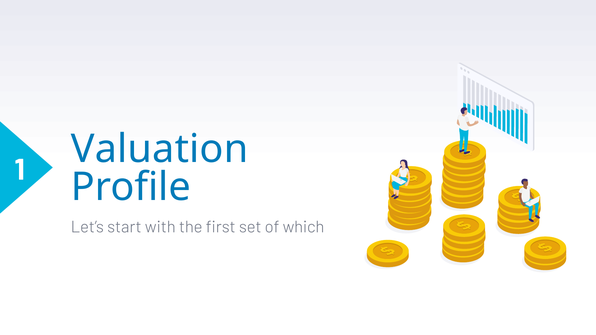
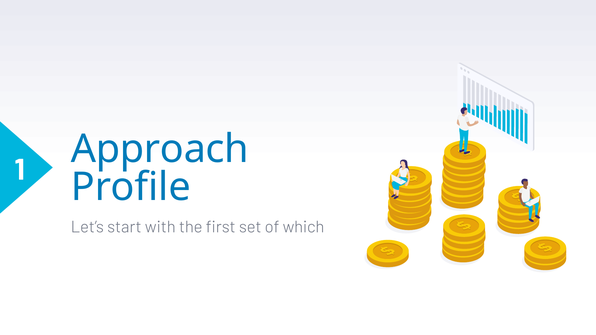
Valuation: Valuation -> Approach
